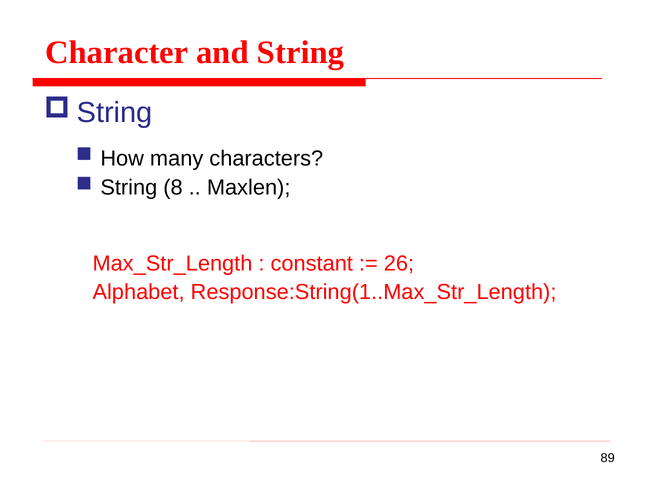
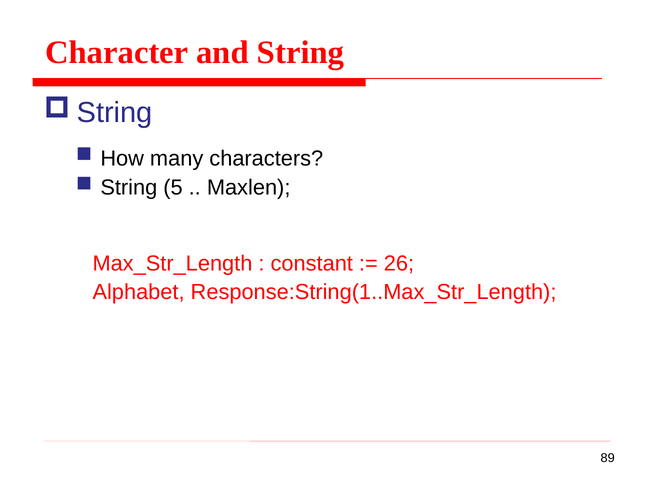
8: 8 -> 5
